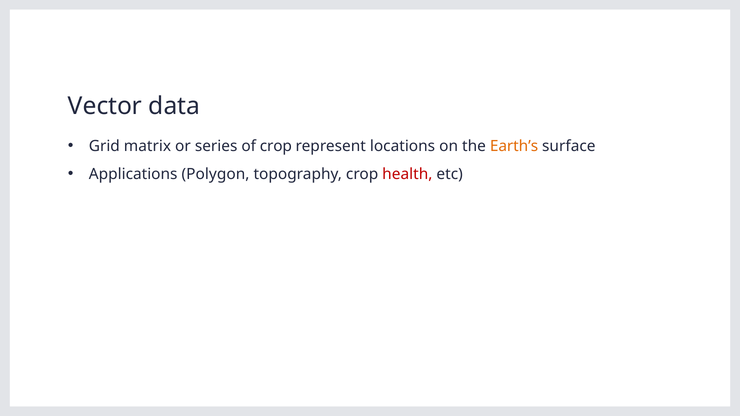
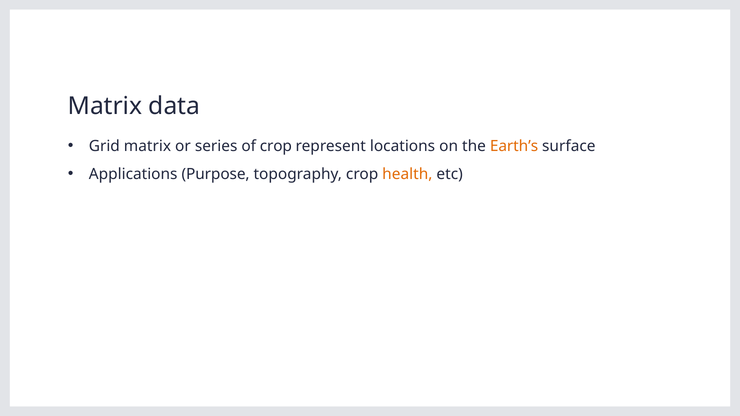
Vector at (105, 106): Vector -> Matrix
Polygon: Polygon -> Purpose
health colour: red -> orange
